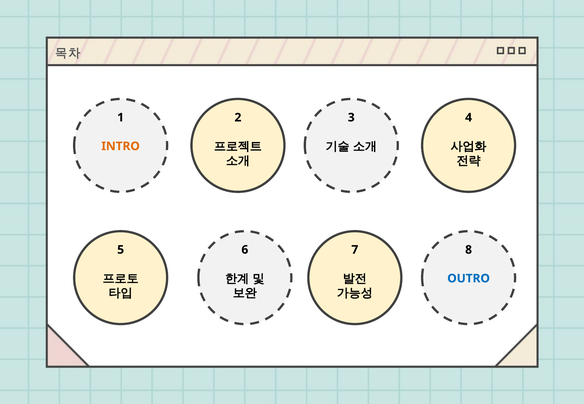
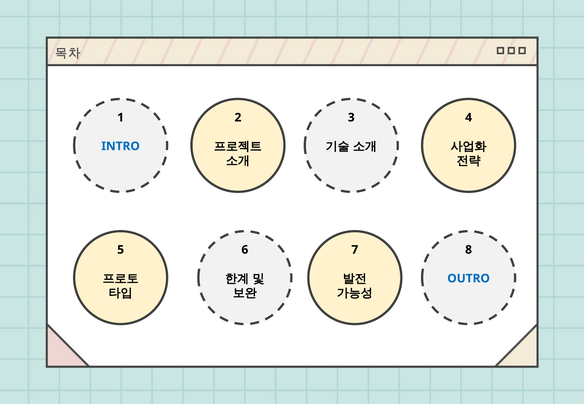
INTRO colour: orange -> blue
